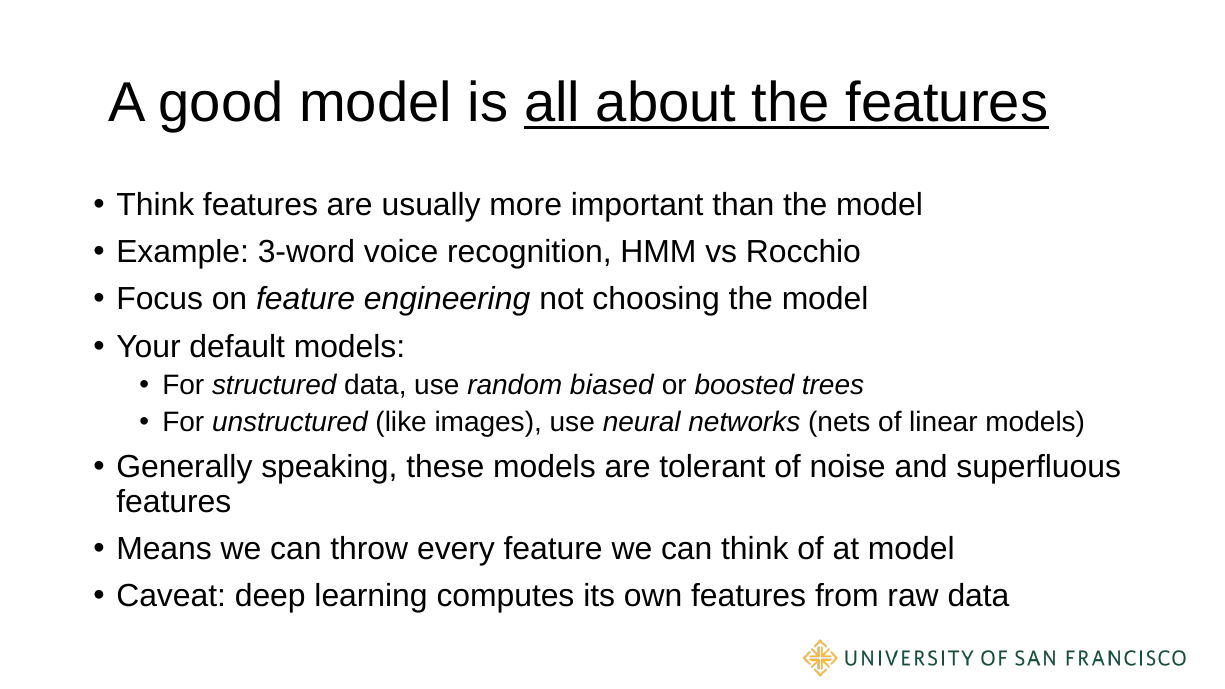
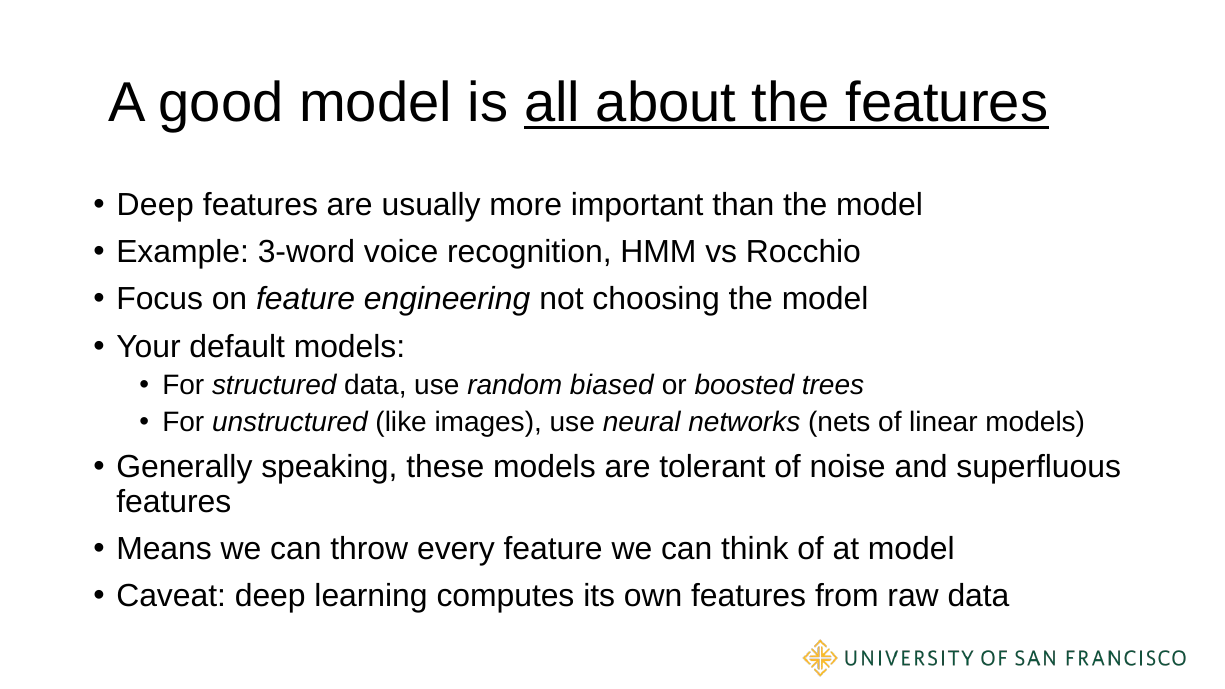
Think at (155, 205): Think -> Deep
